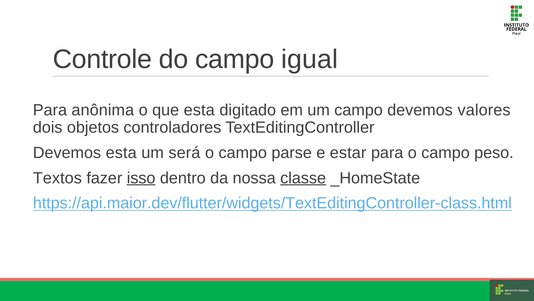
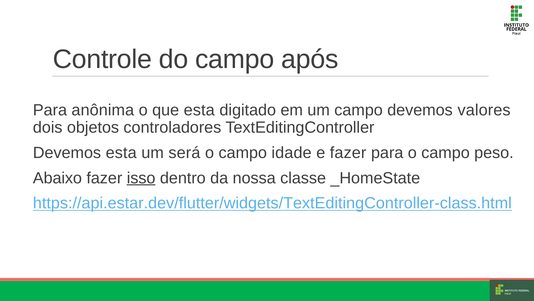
igual: igual -> após
parse: parse -> idade
e estar: estar -> fazer
Textos: Textos -> Abaixo
classe underline: present -> none
https://api.maior.dev/flutter/widgets/TextEditingController-class.html: https://api.maior.dev/flutter/widgets/TextEditingController-class.html -> https://api.estar.dev/flutter/widgets/TextEditingController-class.html
